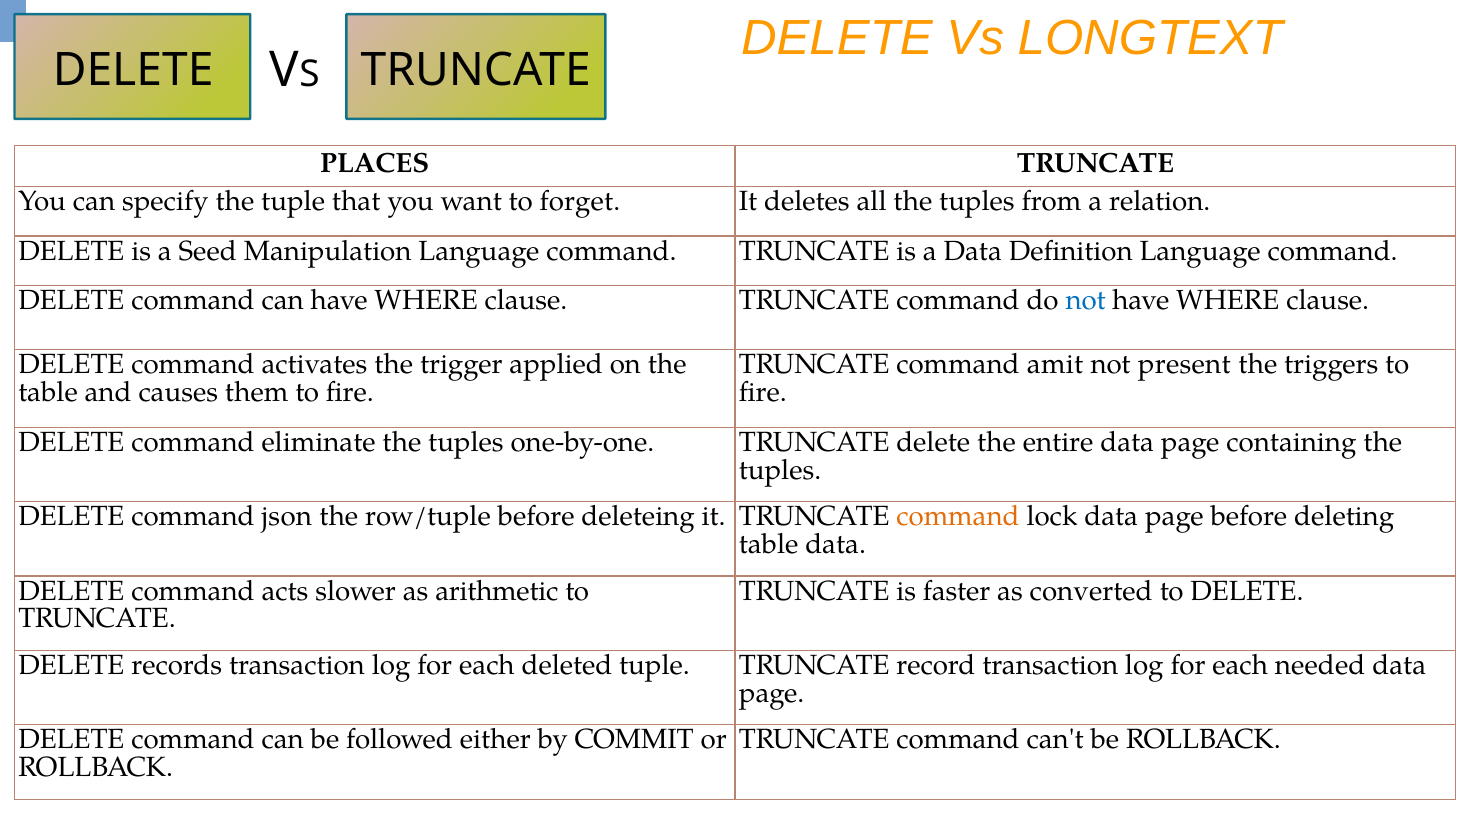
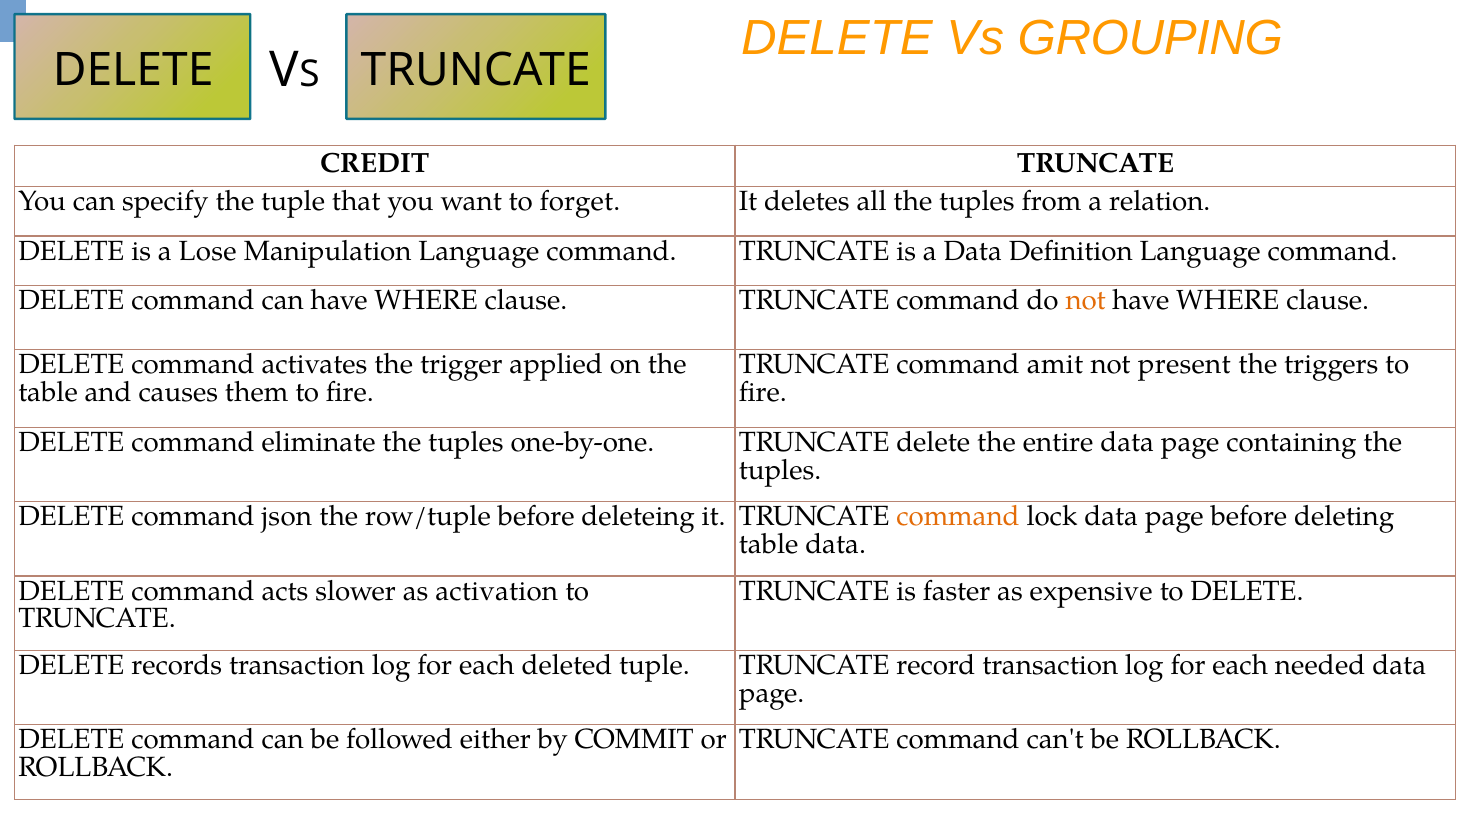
LONGTEXT: LONGTEXT -> GROUPING
PLACES: PLACES -> CREDIT
Seed: Seed -> Lose
not at (1086, 301) colour: blue -> orange
arithmetic: arithmetic -> activation
converted: converted -> expensive
